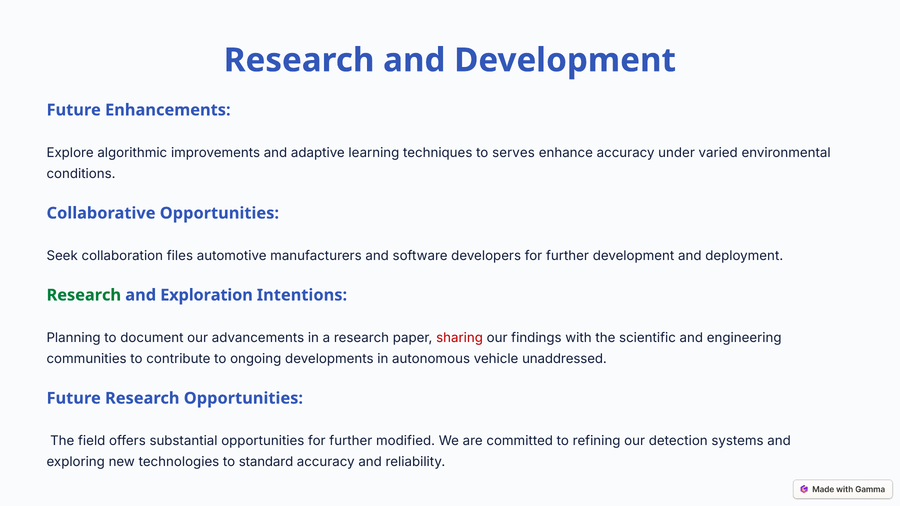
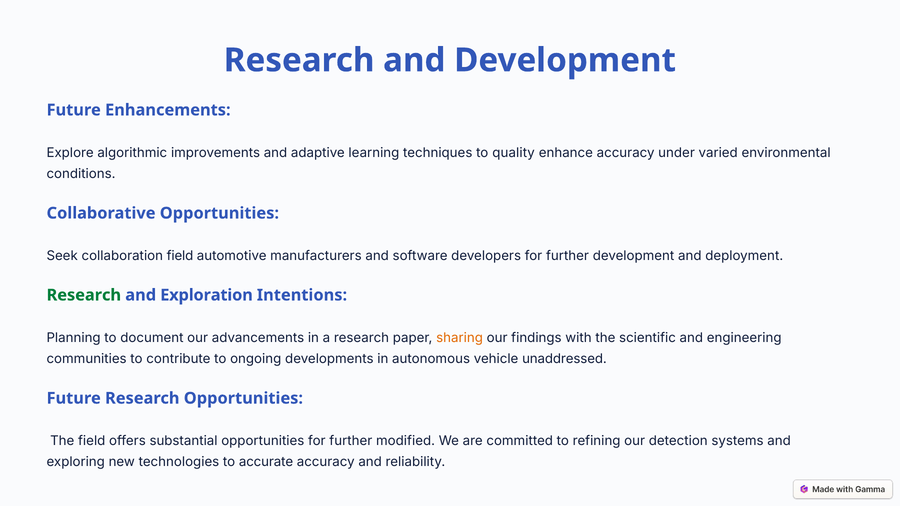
serves: serves -> quality
collaboration files: files -> field
sharing colour: red -> orange
standard: standard -> accurate
